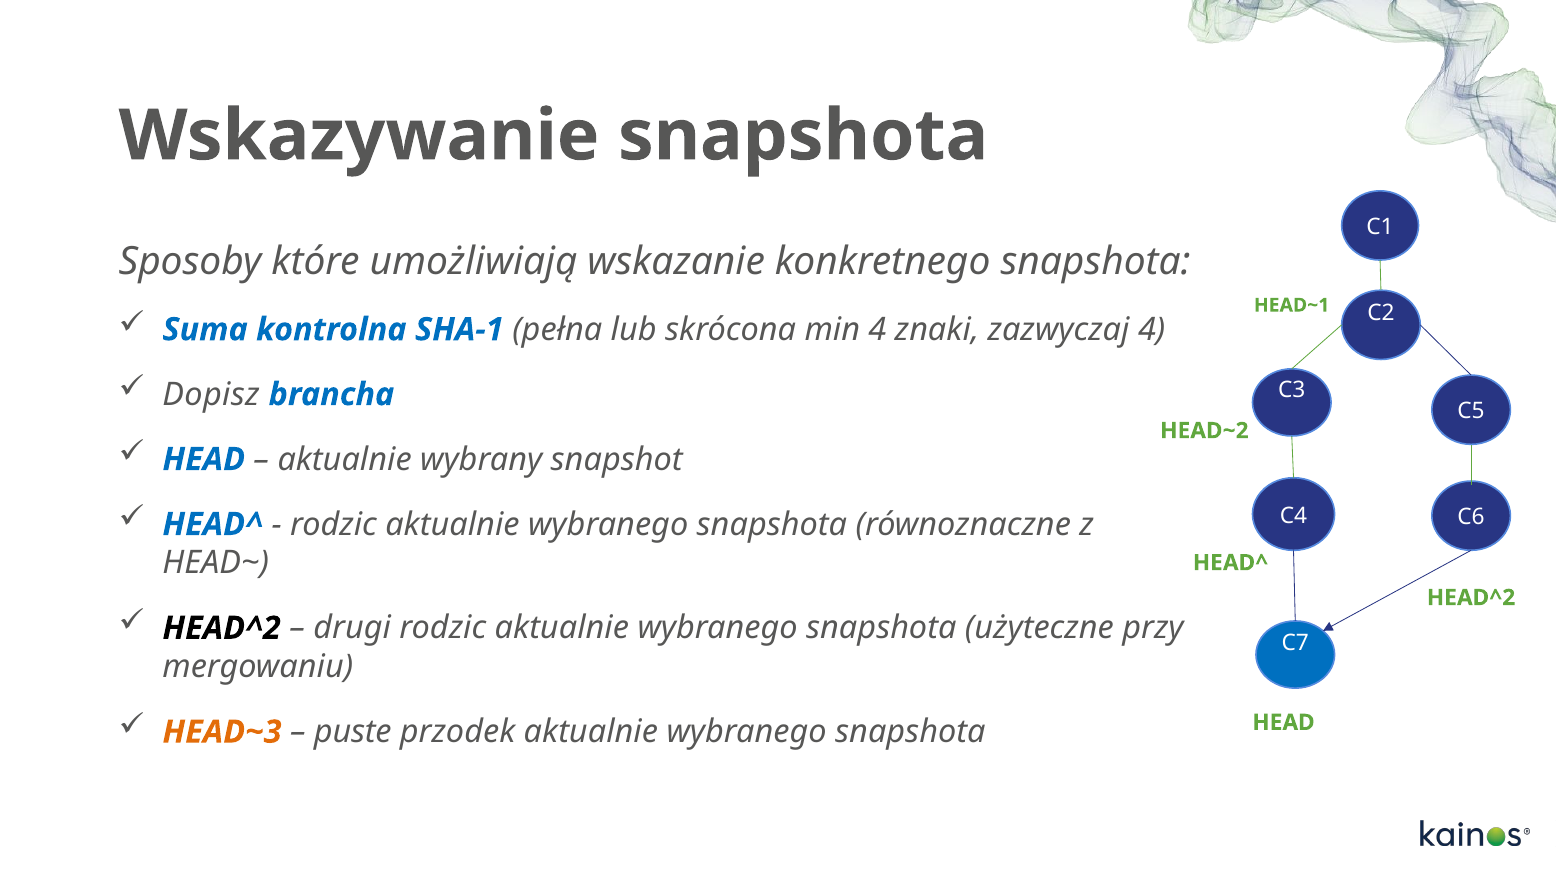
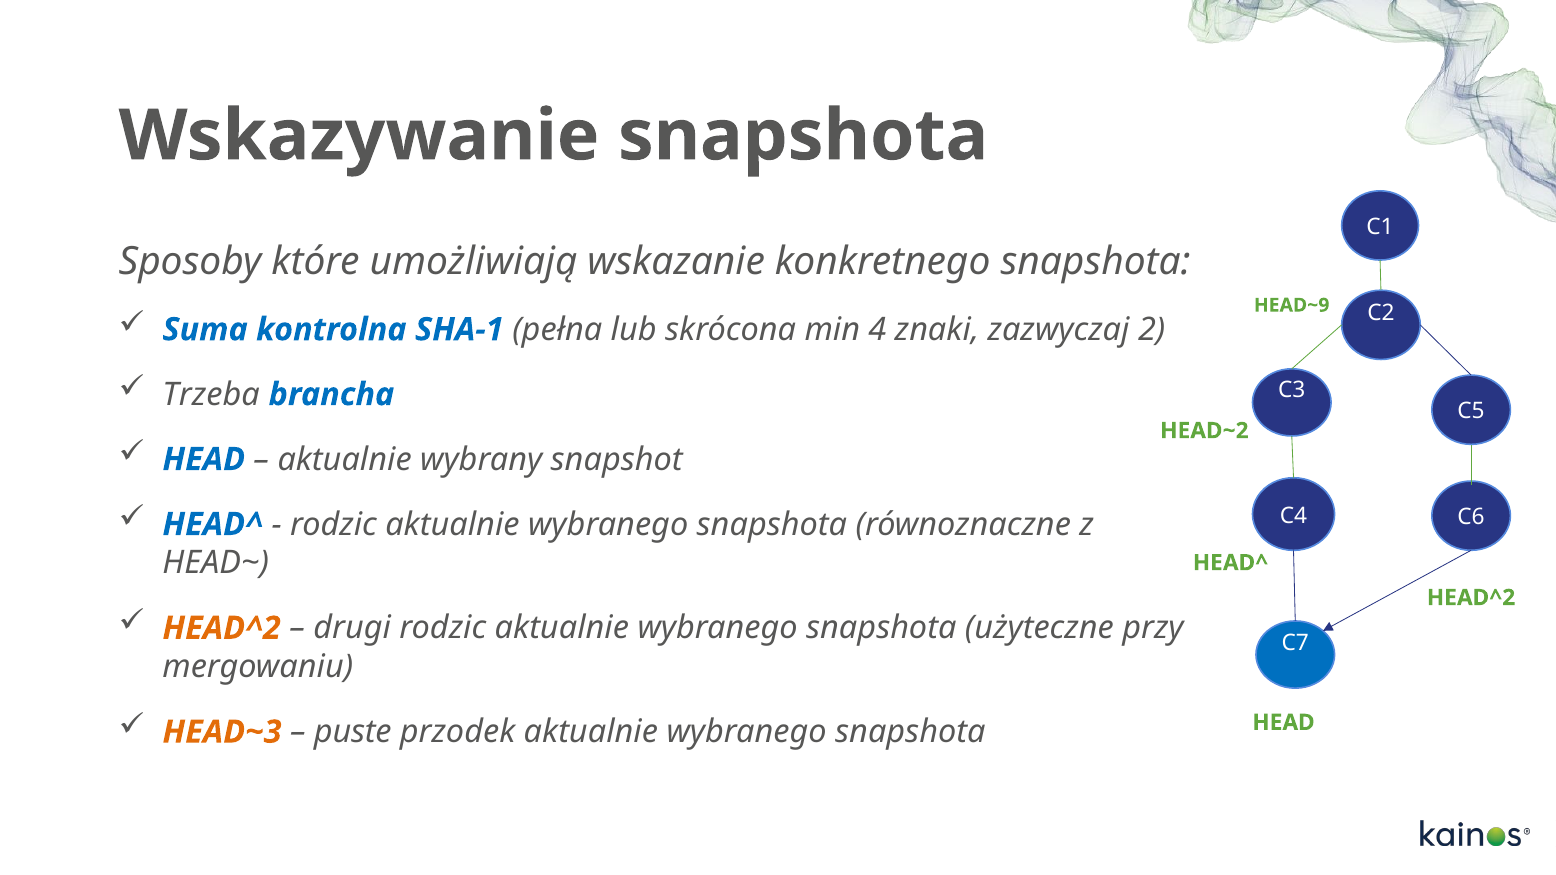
HEAD~1: HEAD~1 -> HEAD~9
zazwyczaj 4: 4 -> 2
Dopisz: Dopisz -> Trzeba
HEAD^2 at (222, 628) colour: black -> orange
